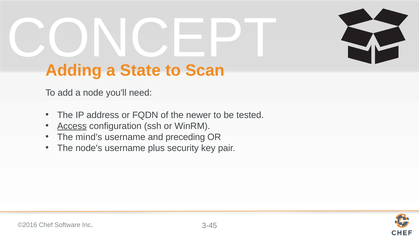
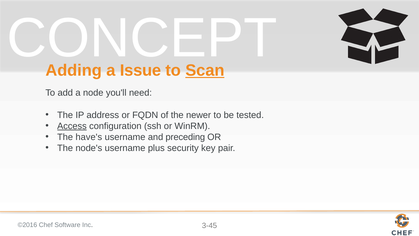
State: State -> Issue
Scan underline: none -> present
mind's: mind's -> have's
